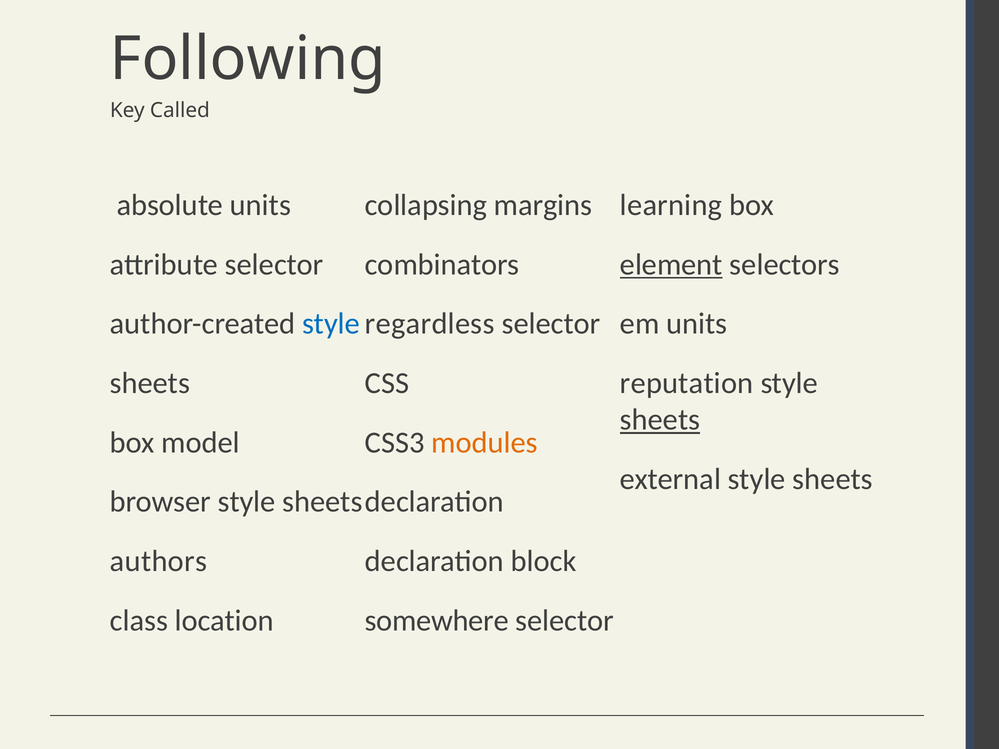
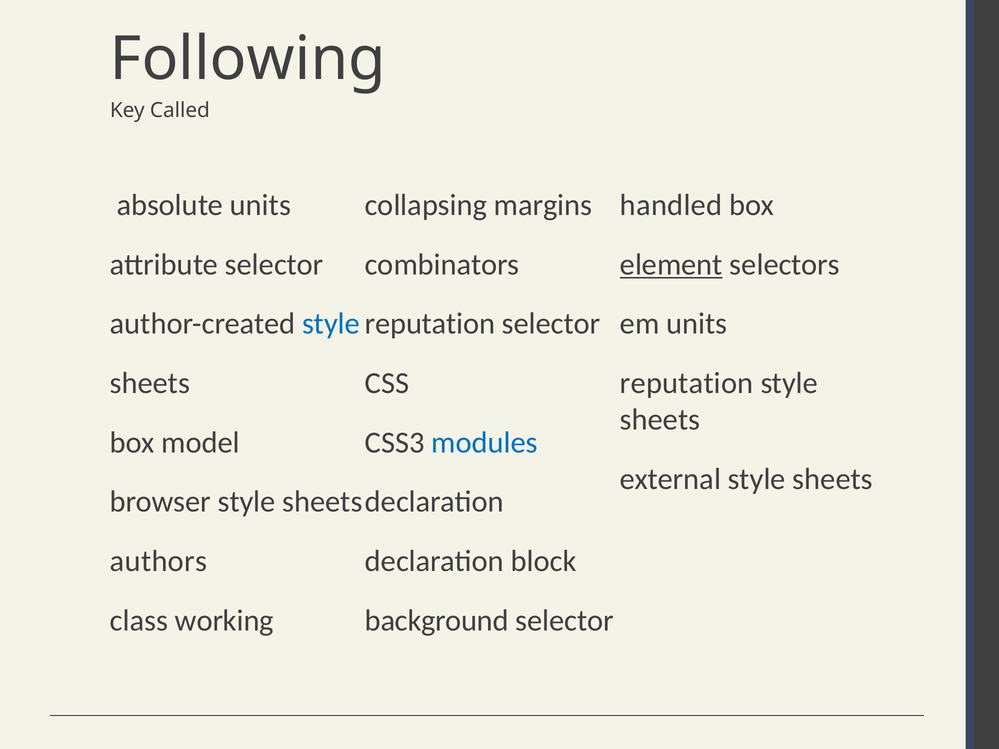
learning: learning -> handled
regardless at (430, 324): regardless -> reputation
sheets at (660, 420) underline: present -> none
modules colour: orange -> blue
location: location -> working
somewhere: somewhere -> background
